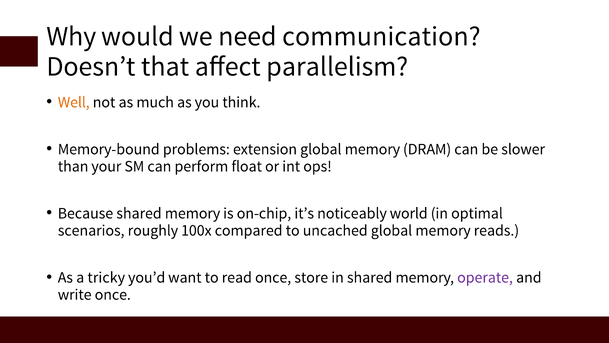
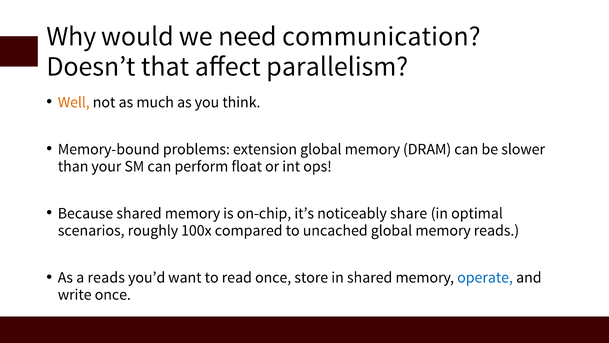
world: world -> share
a tricky: tricky -> reads
operate colour: purple -> blue
